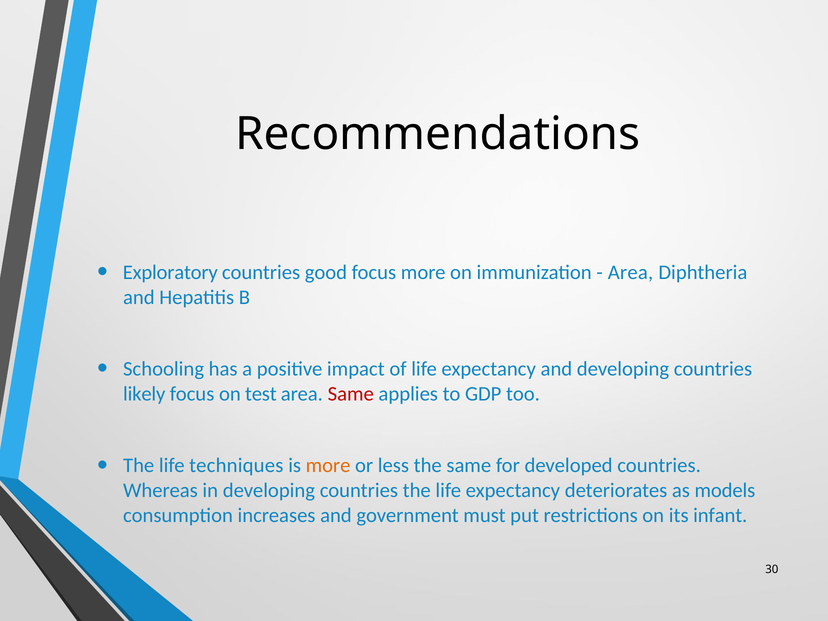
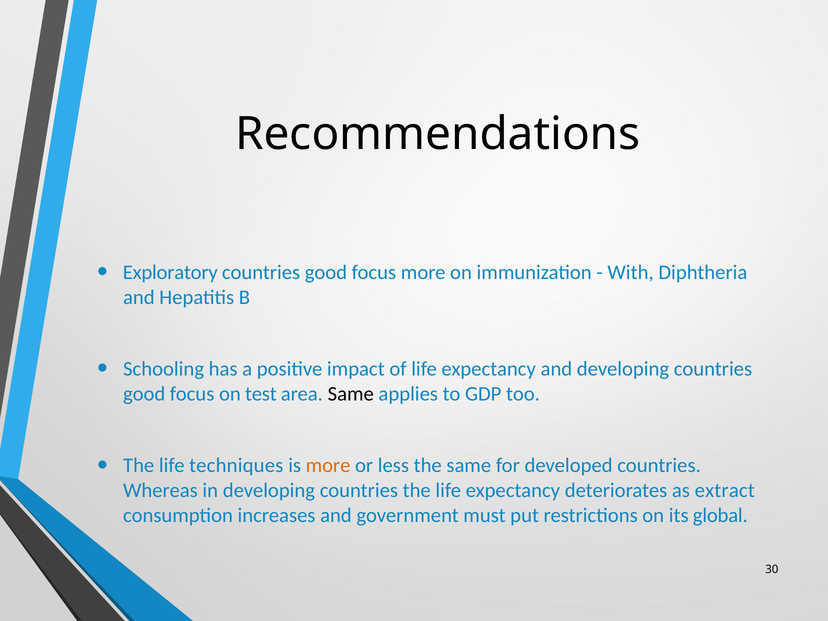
Area at (630, 272): Area -> With
likely at (144, 394): likely -> good
Same at (351, 394) colour: red -> black
models: models -> extract
infant: infant -> global
